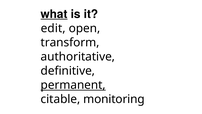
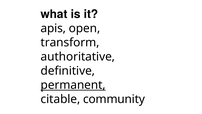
what underline: present -> none
edit: edit -> apis
monitoring: monitoring -> community
